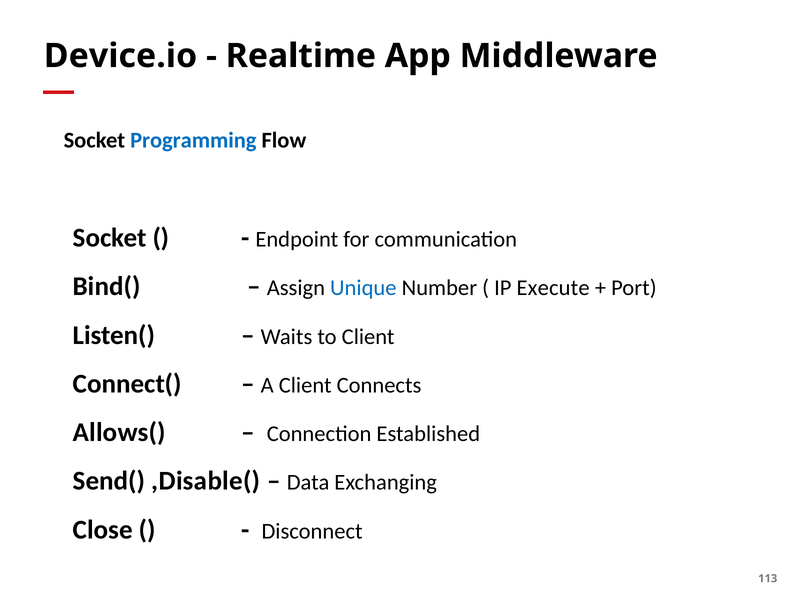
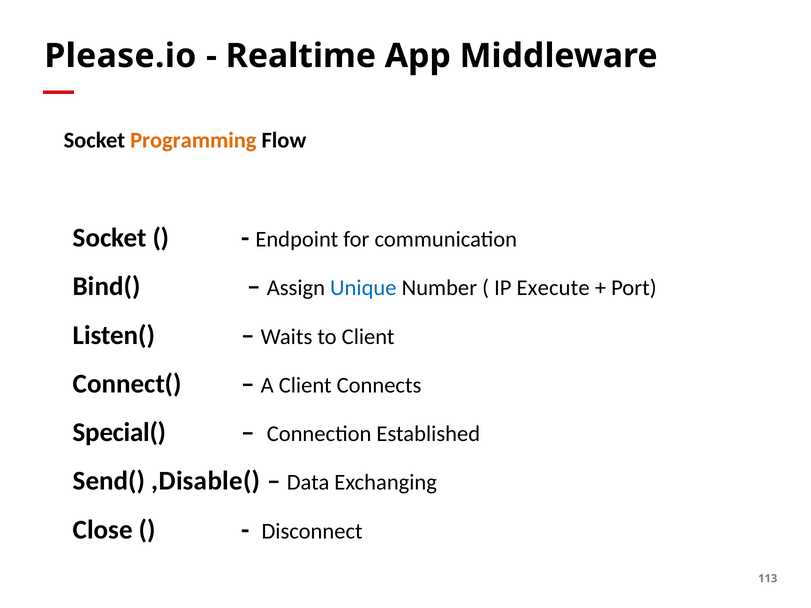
Device.io: Device.io -> Please.io
Programming colour: blue -> orange
Allows(: Allows( -> Special(
